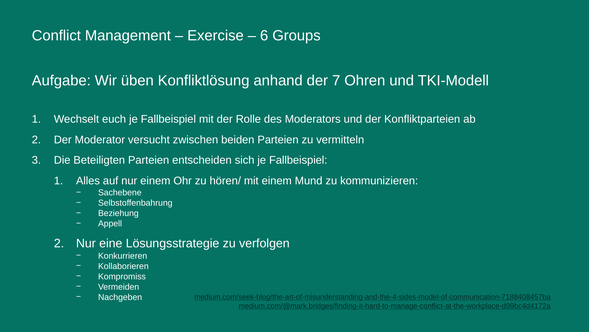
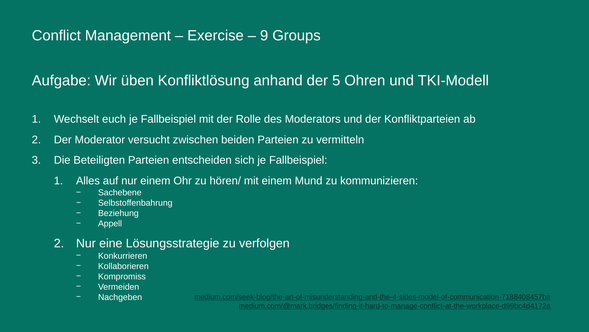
6: 6 -> 9
7: 7 -> 5
